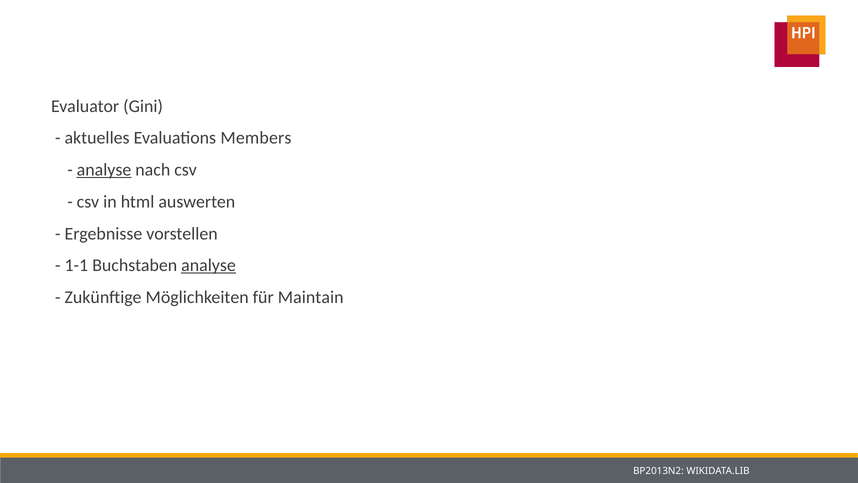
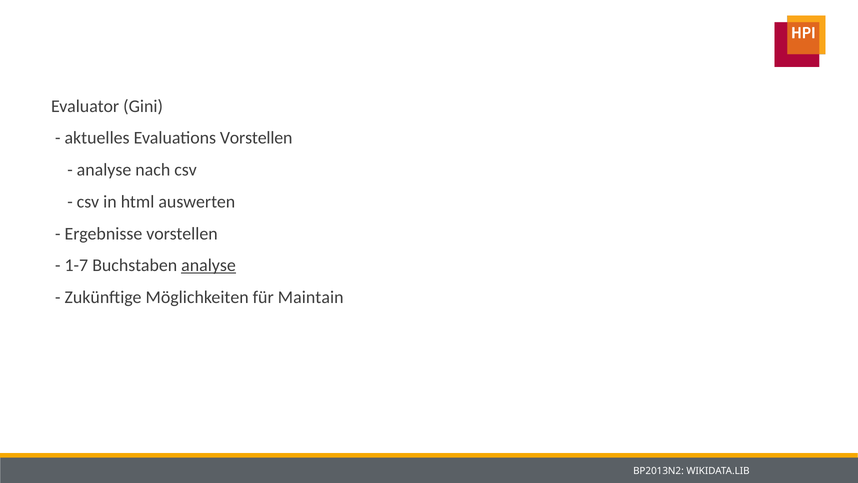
Evaluations Members: Members -> Vorstellen
analyse at (104, 170) underline: present -> none
1-1: 1-1 -> 1-7
